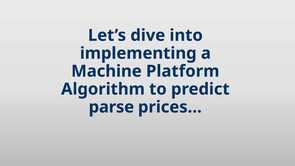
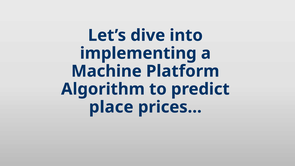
parse: parse -> place
